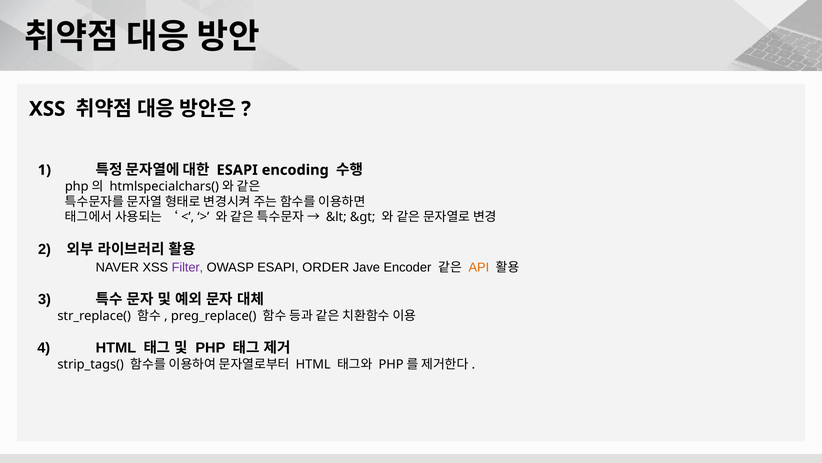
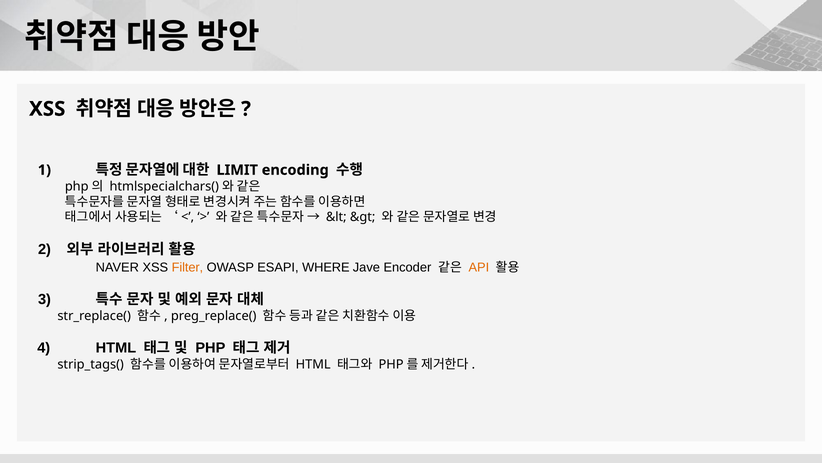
ESAPI at (237, 170): ESAPI -> LIMIT
Filter colour: purple -> orange
ORDER: ORDER -> WHERE
